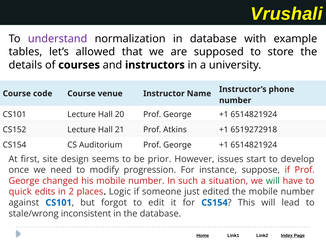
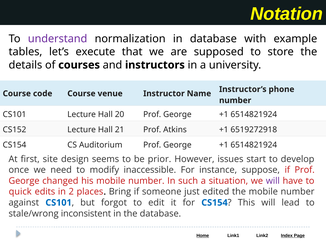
Vrushali: Vrushali -> Notation
allowed: allowed -> execute
progression: progression -> inaccessible
will at (273, 180) colour: green -> purple
Logic: Logic -> Bring
